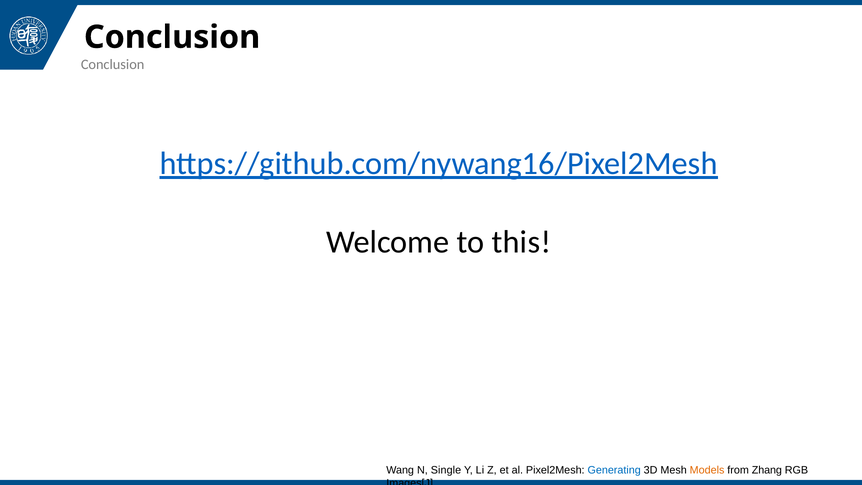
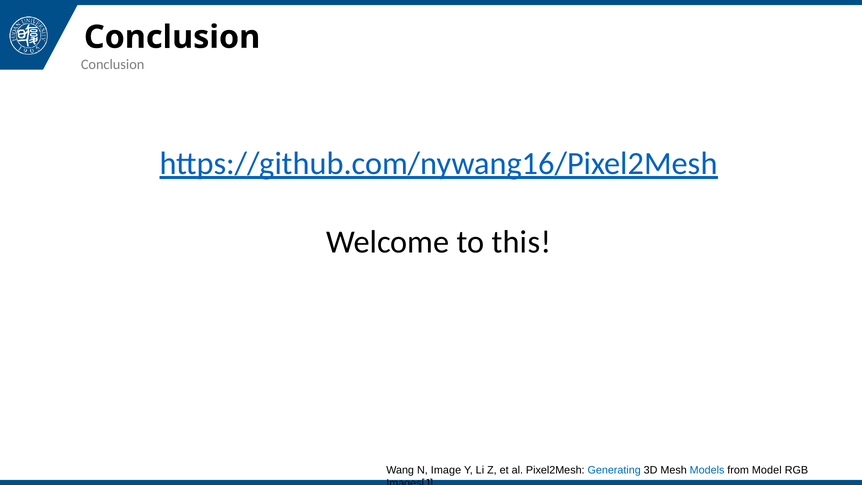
Single: Single -> Image
Models colour: orange -> blue
Zhang: Zhang -> Model
